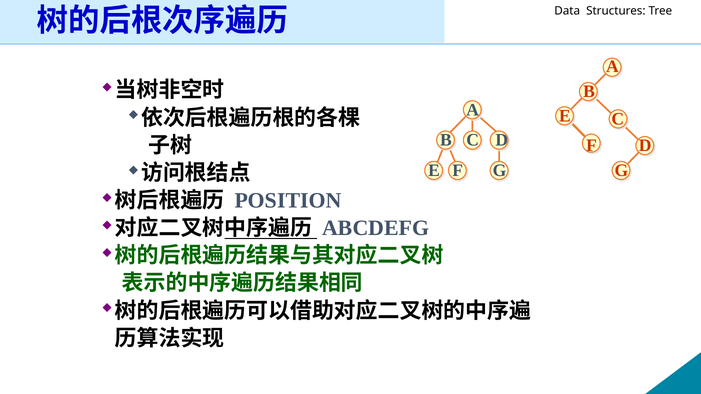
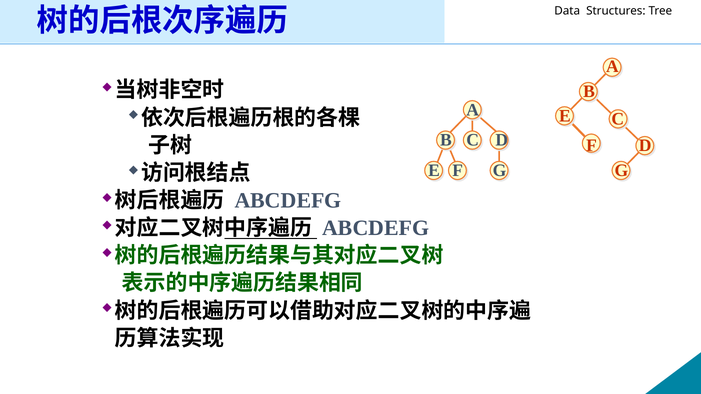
POSITION at (288, 201): POSITION -> ABCDEFG
